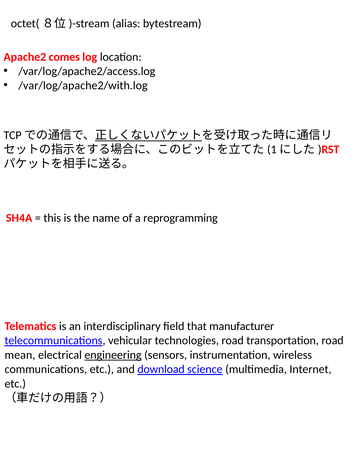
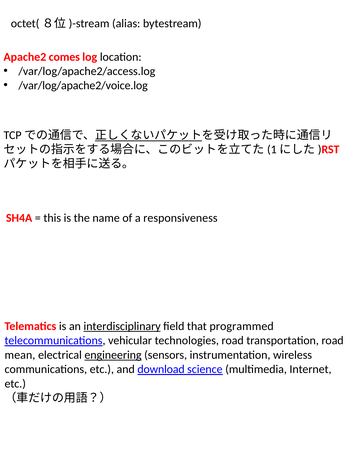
/var/log/apache2/with.log: /var/log/apache2/with.log -> /var/log/apache2/voice.log
reprogramming: reprogramming -> responsiveness
interdisciplinary underline: none -> present
manufacturer: manufacturer -> programmed
